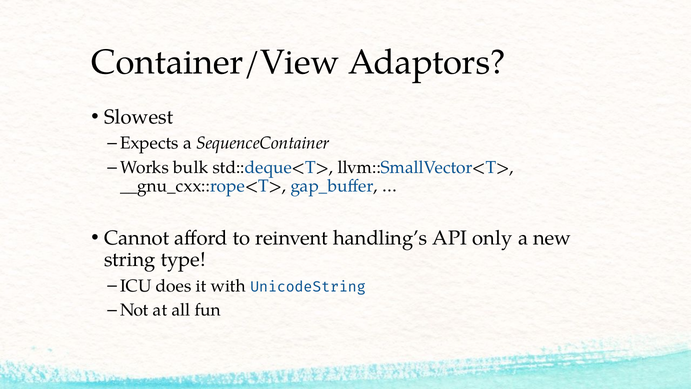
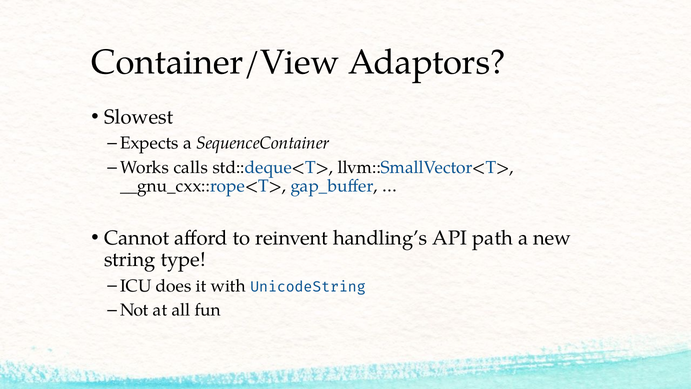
bulk: bulk -> calls
only: only -> path
